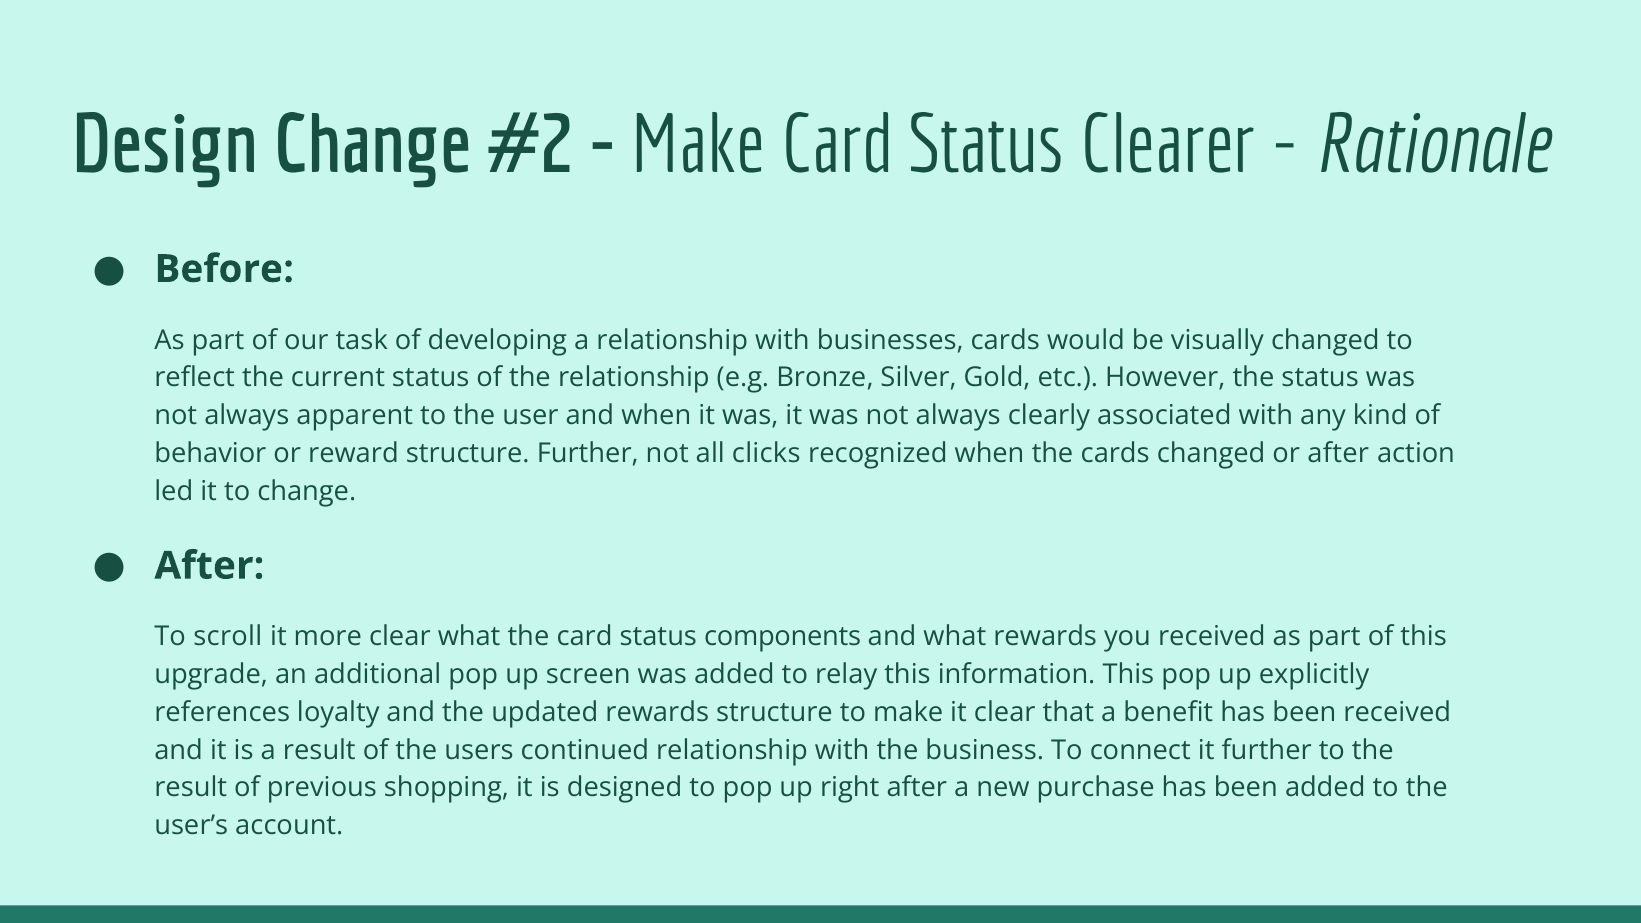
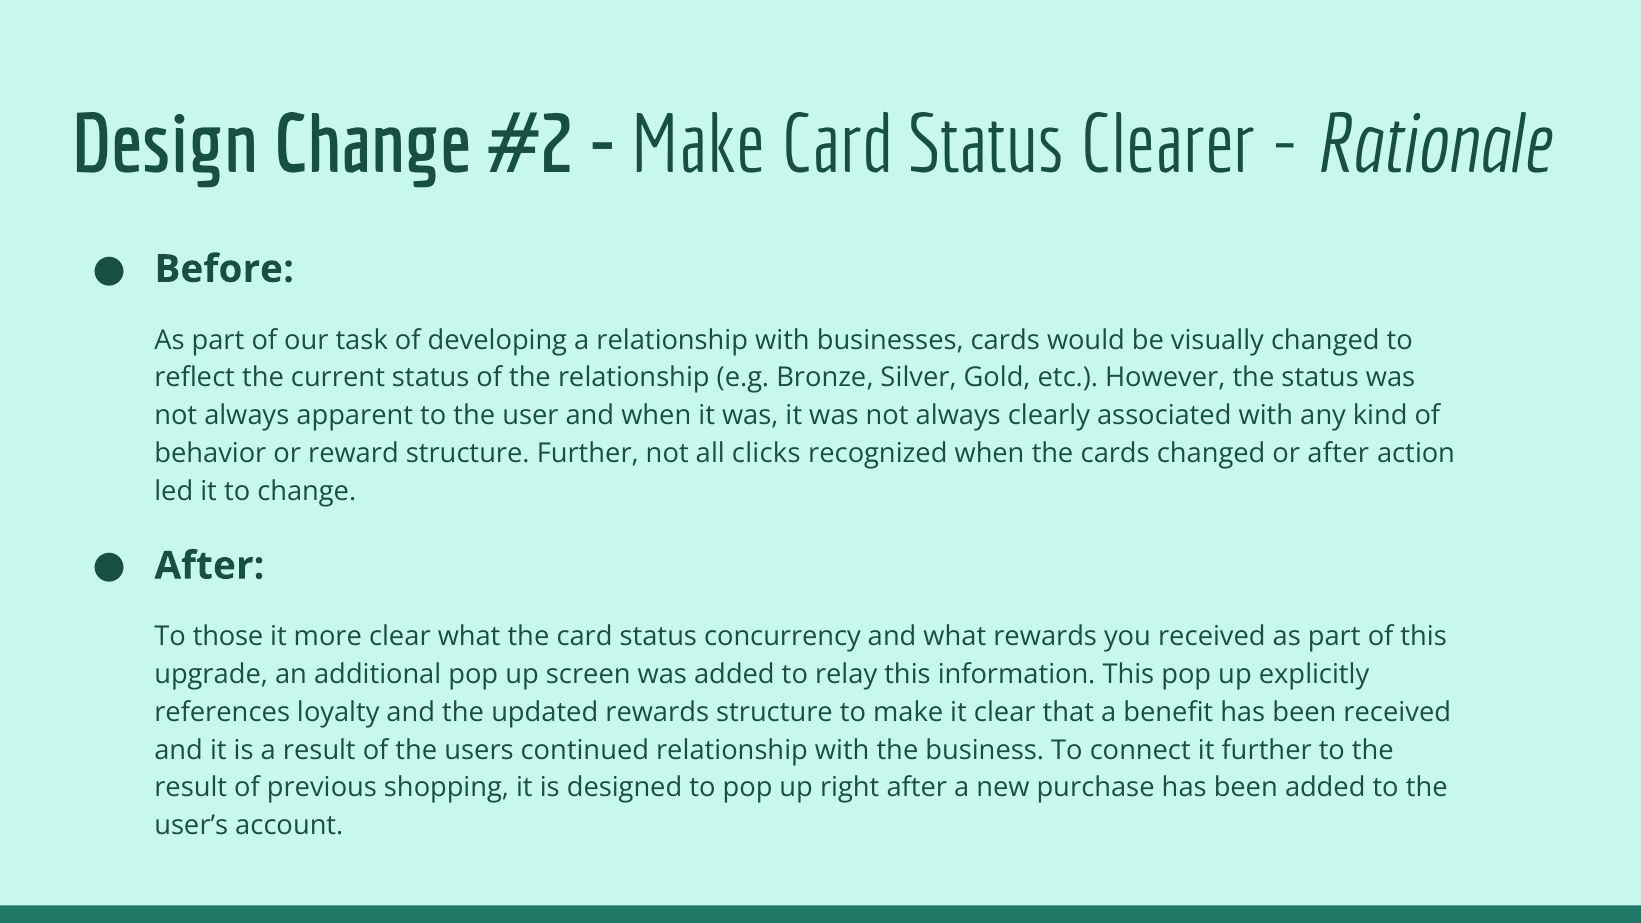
scroll: scroll -> those
components: components -> concurrency
